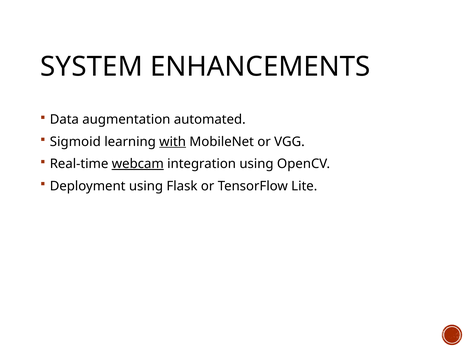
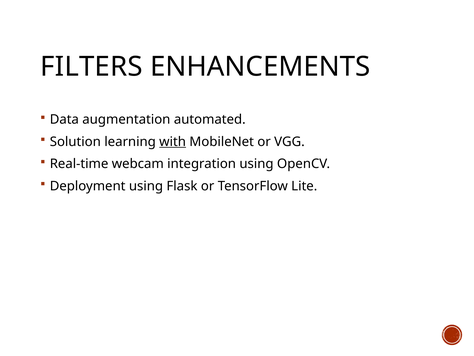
SYSTEM: SYSTEM -> FILTERS
Sigmoid: Sigmoid -> Solution
webcam underline: present -> none
